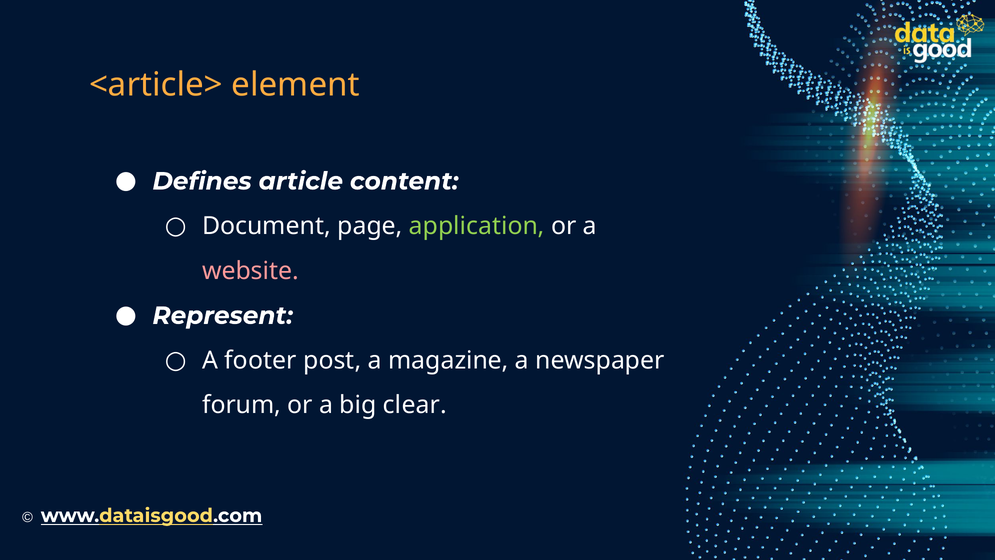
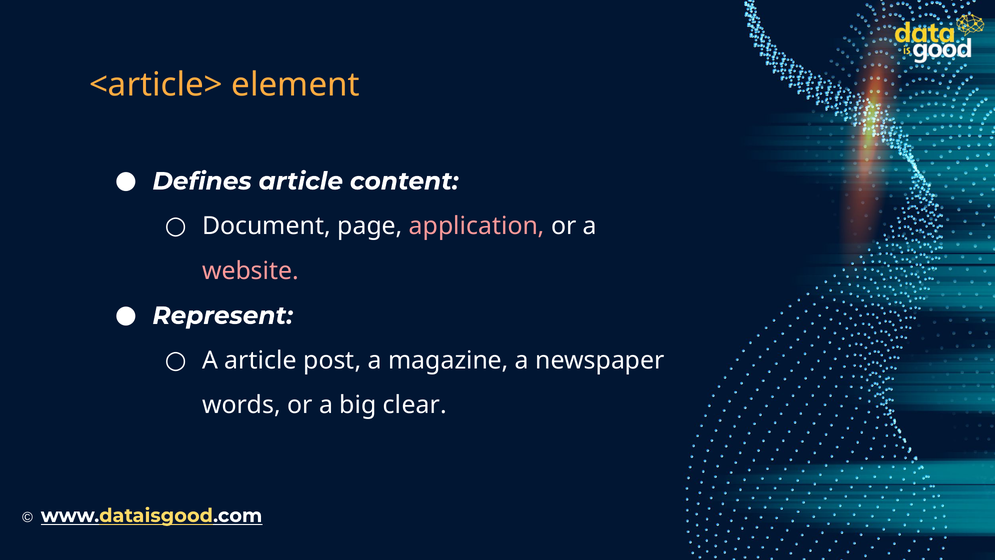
application colour: light green -> pink
A footer: footer -> article
forum: forum -> words
